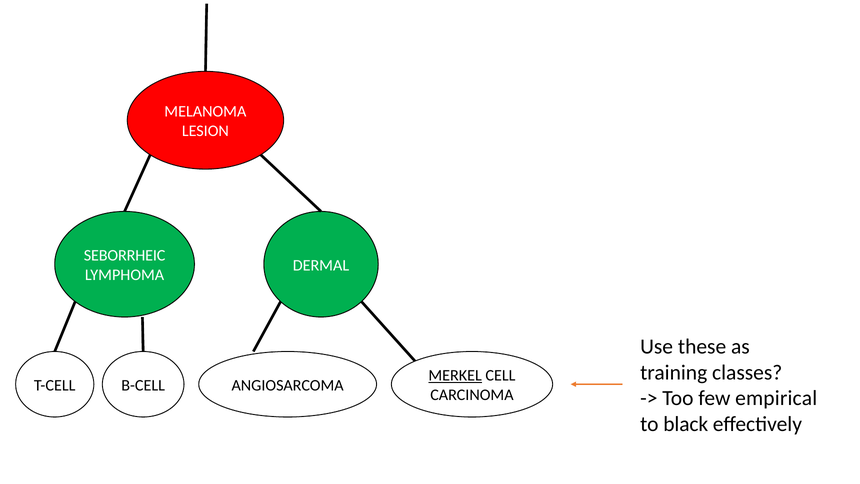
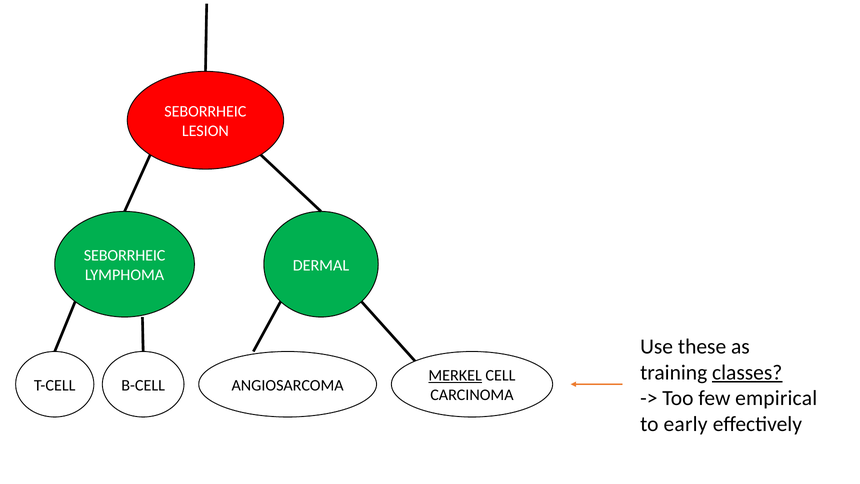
MELANOMA at (205, 112): MELANOMA -> SEBORRHEIC
classes underline: none -> present
black: black -> early
